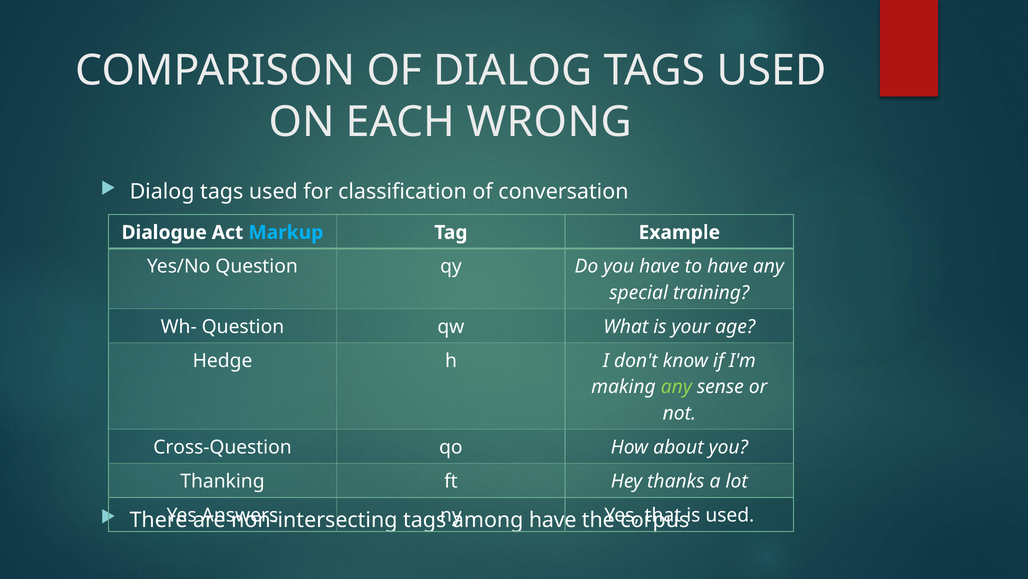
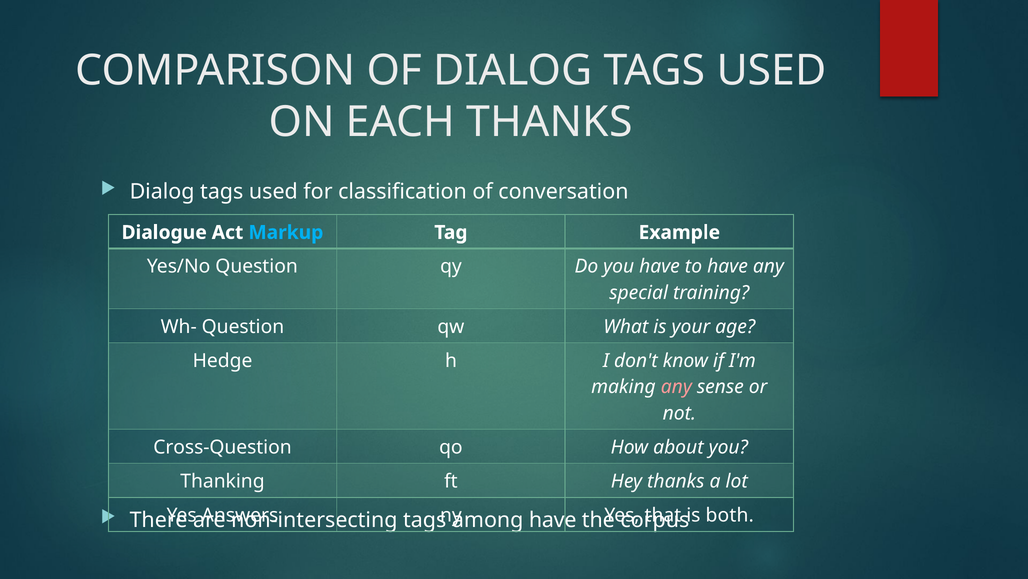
EACH WRONG: WRONG -> THANKS
any at (676, 387) colour: light green -> pink
is used: used -> both
